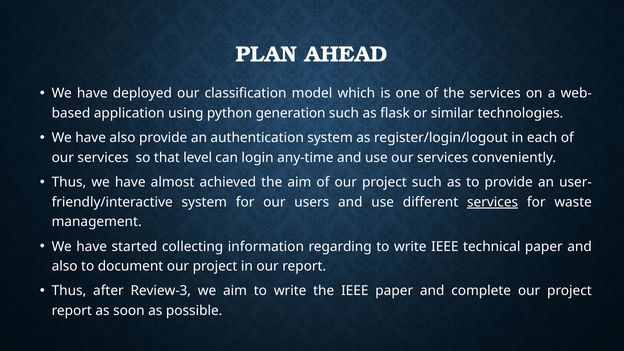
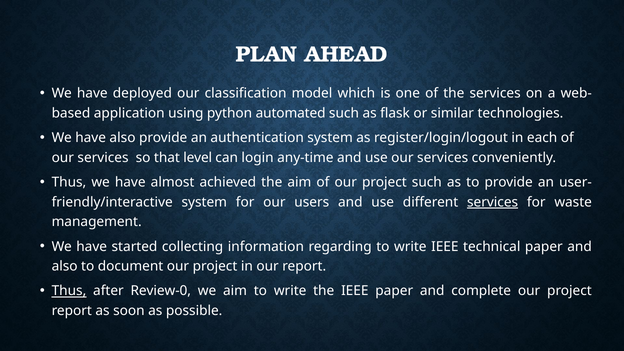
generation: generation -> automated
Thus at (69, 291) underline: none -> present
Review-3: Review-3 -> Review-0
